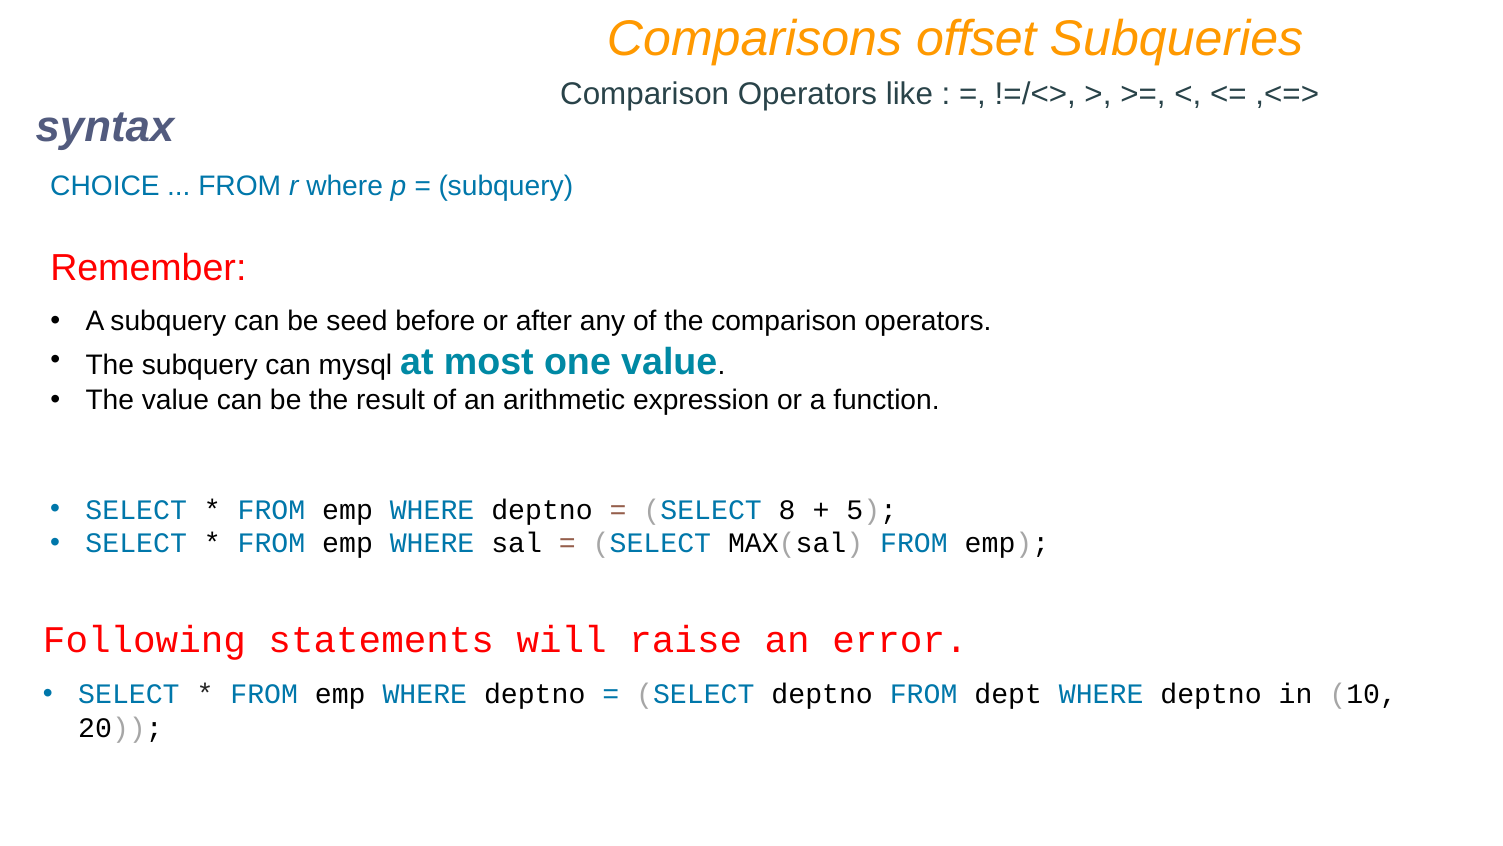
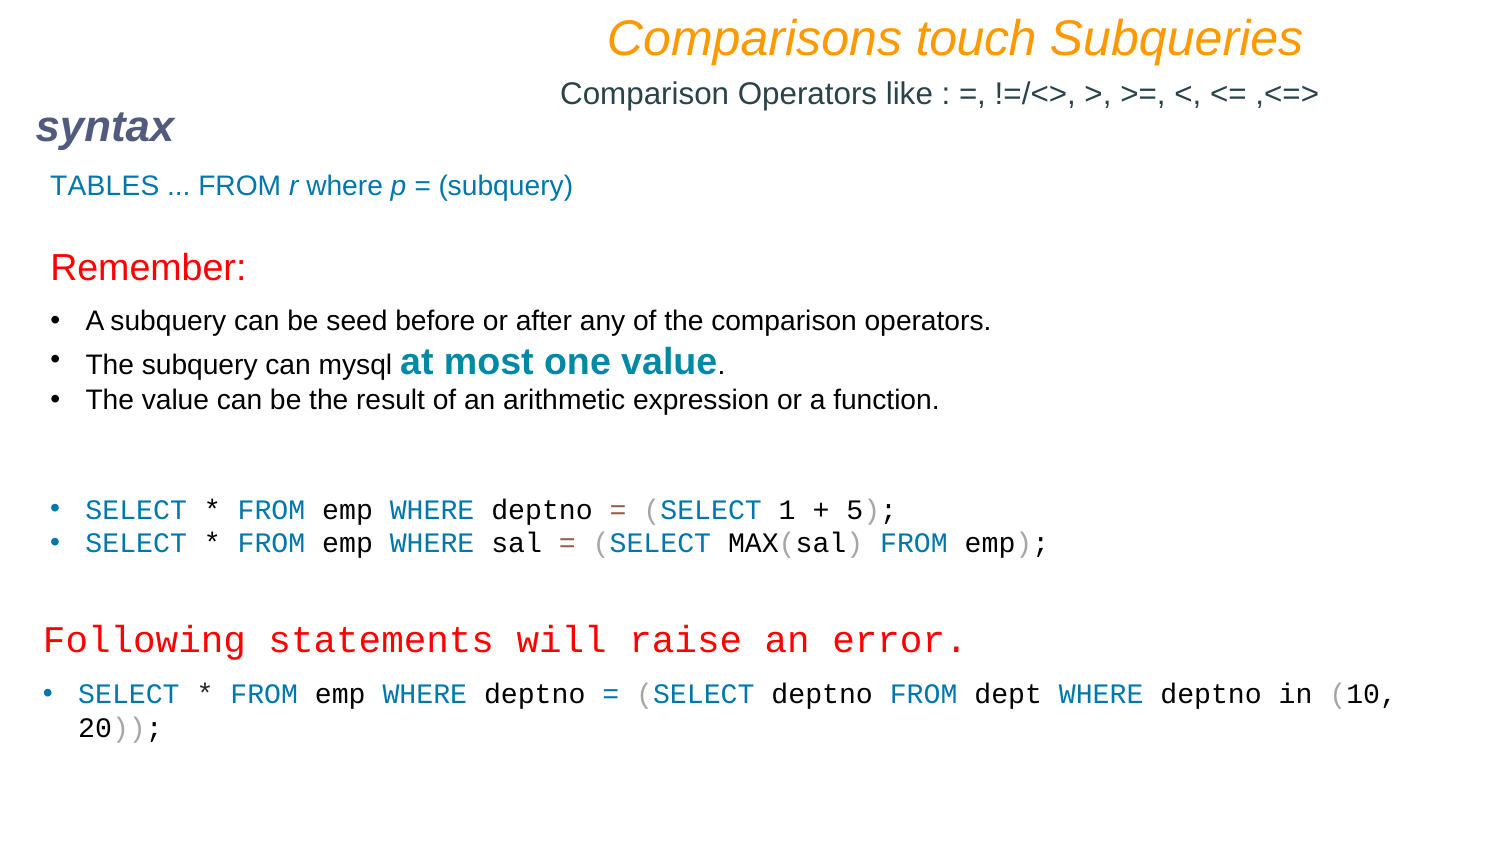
offset: offset -> touch
CHOICE: CHOICE -> TABLES
8: 8 -> 1
